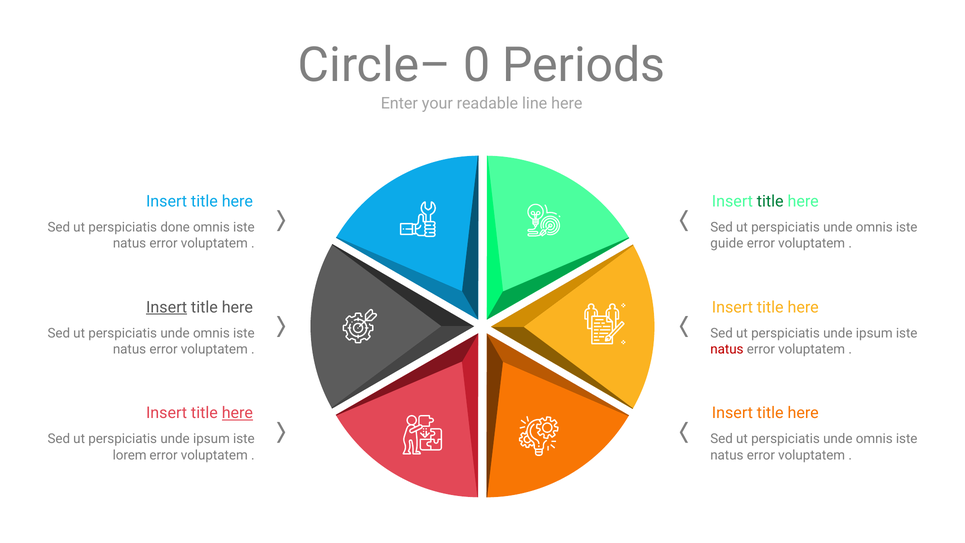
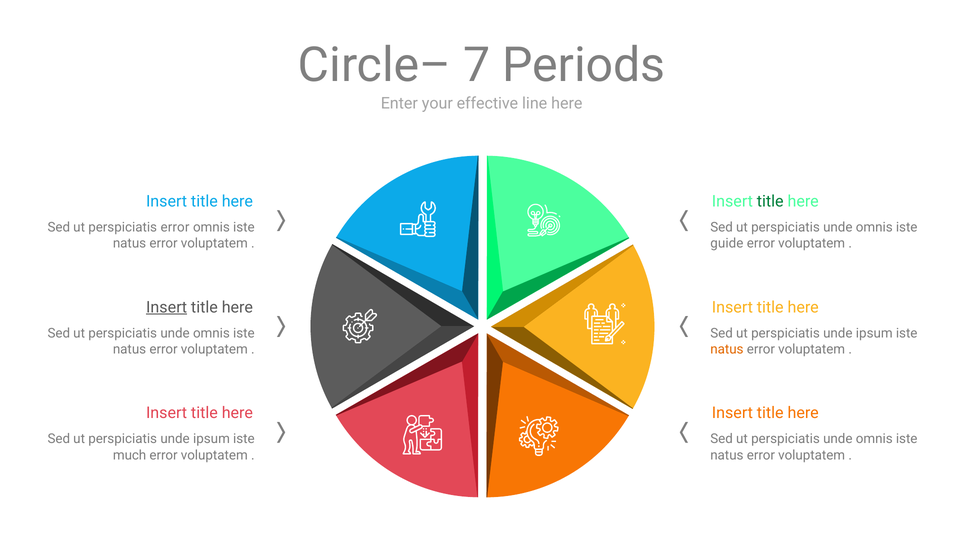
0: 0 -> 7
readable: readable -> effective
perspiciatis done: done -> error
natus at (727, 349) colour: red -> orange
here at (237, 413) underline: present -> none
lorem: lorem -> much
